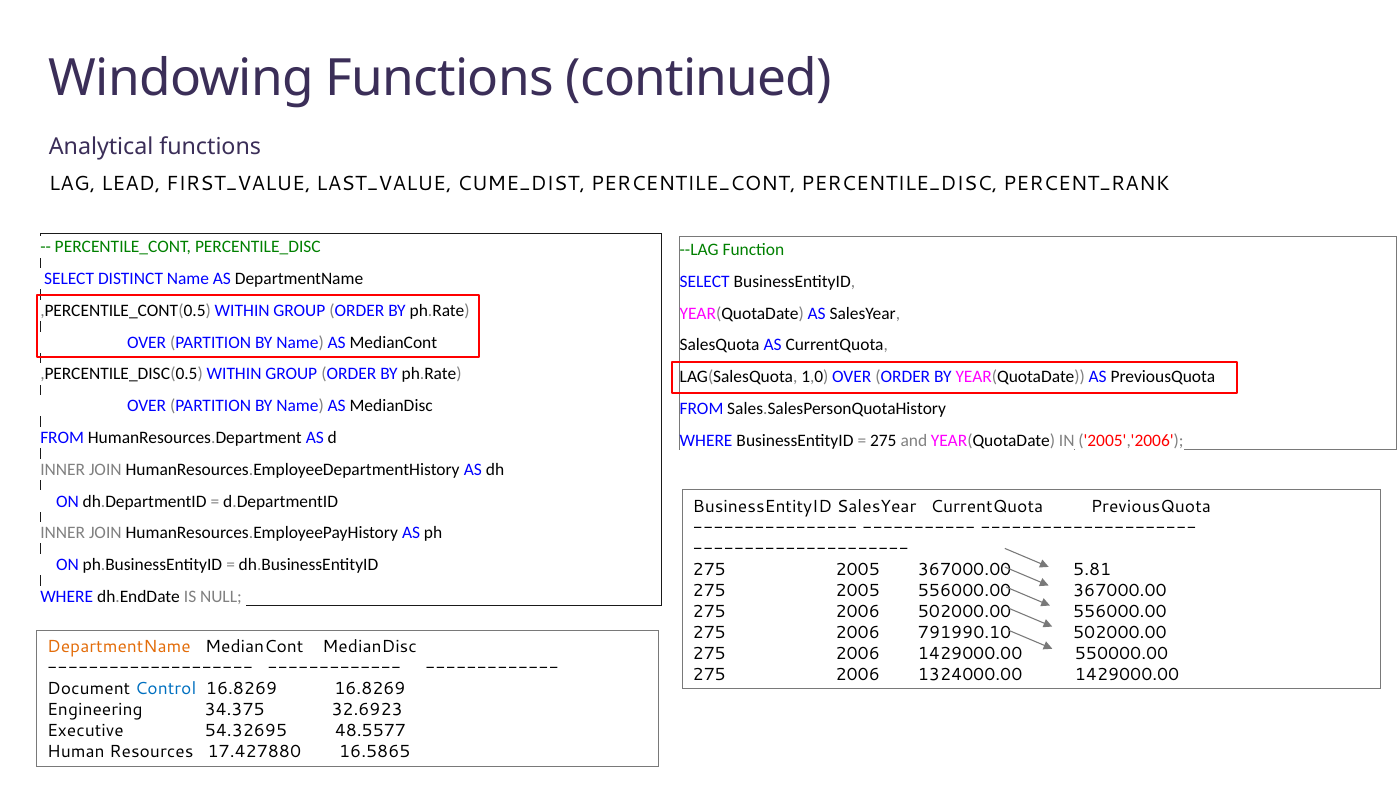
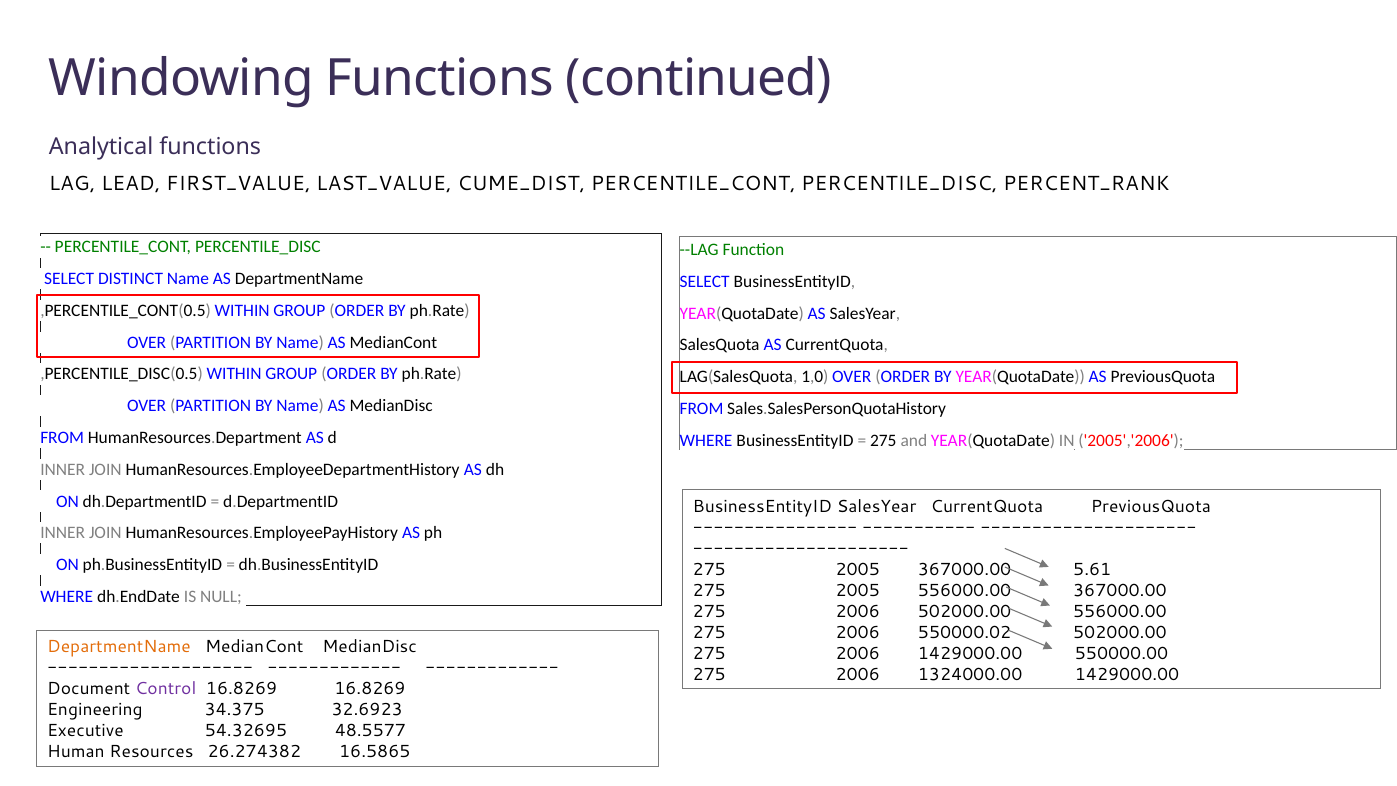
5.81: 5.81 -> 5.61
791990.10: 791990.10 -> 550000.02
Control colour: blue -> purple
17.427880: 17.427880 -> 26.274382
